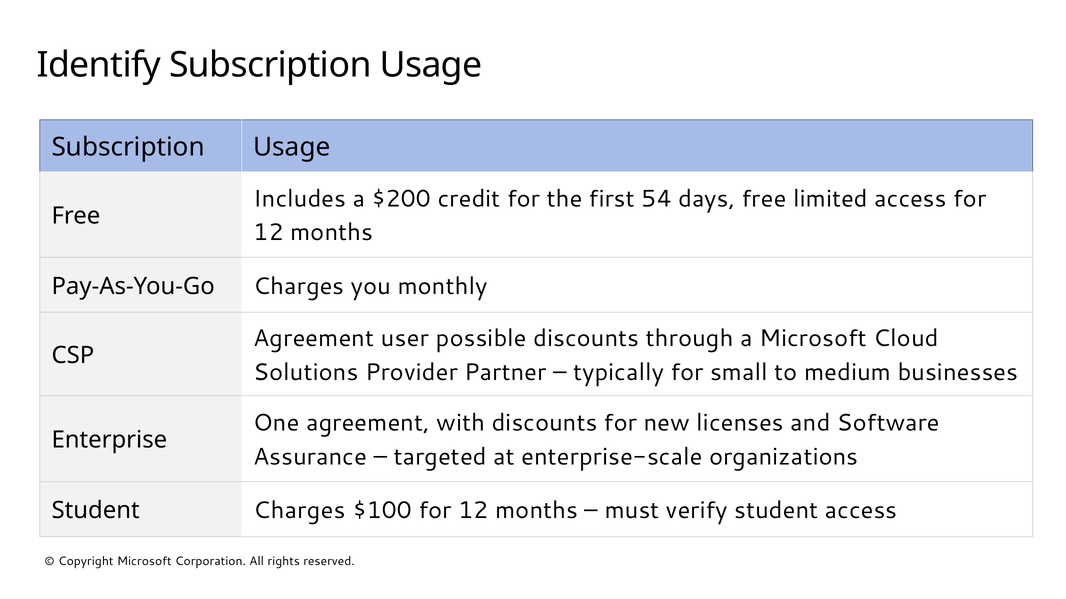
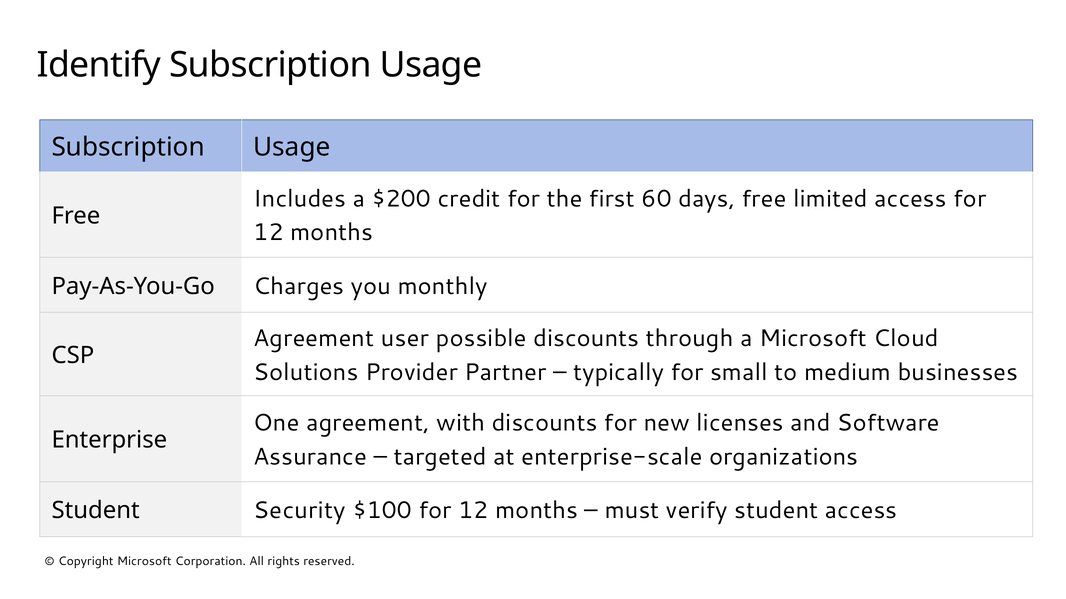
54: 54 -> 60
Student Charges: Charges -> Security
